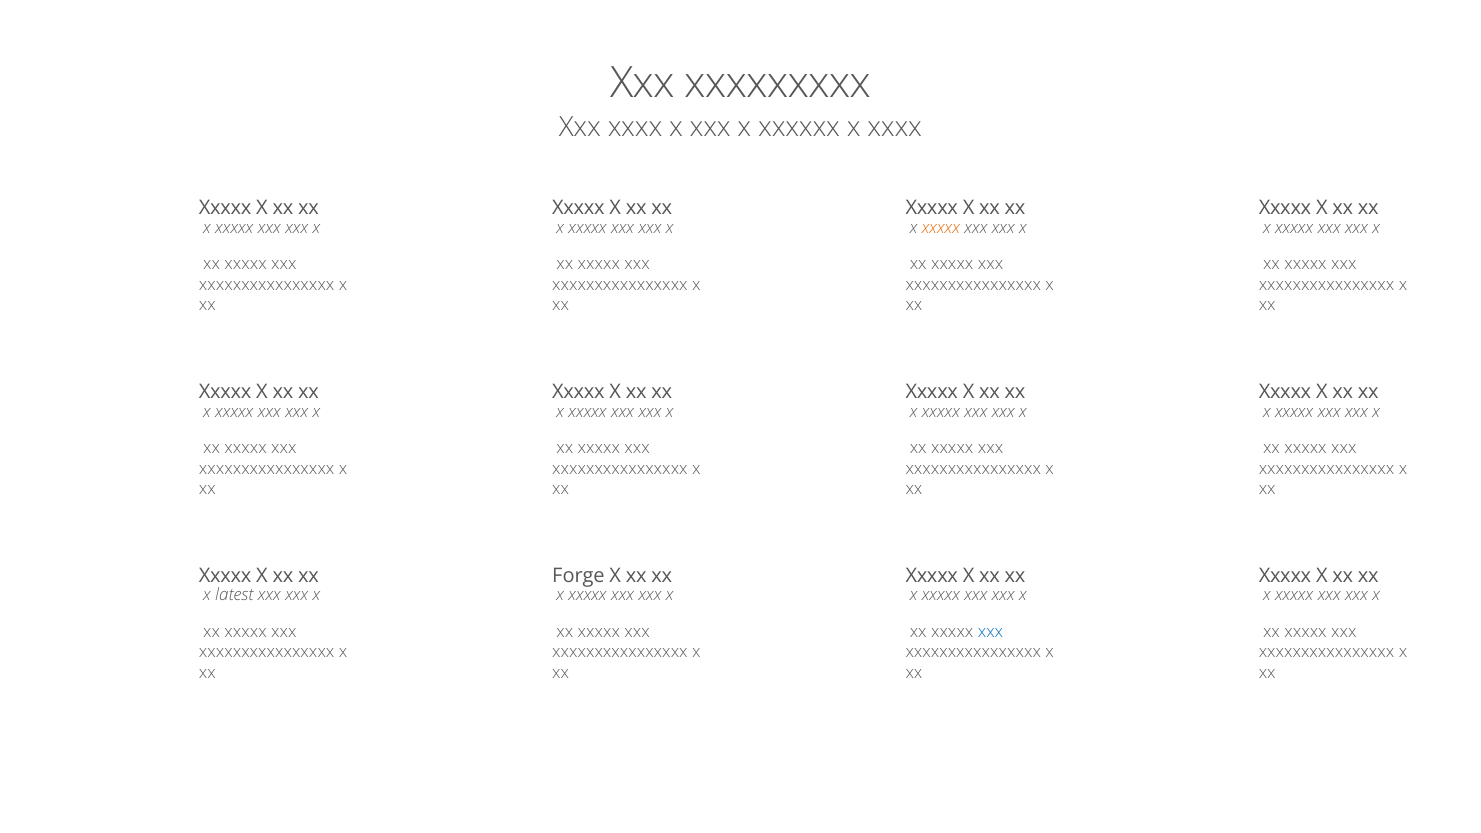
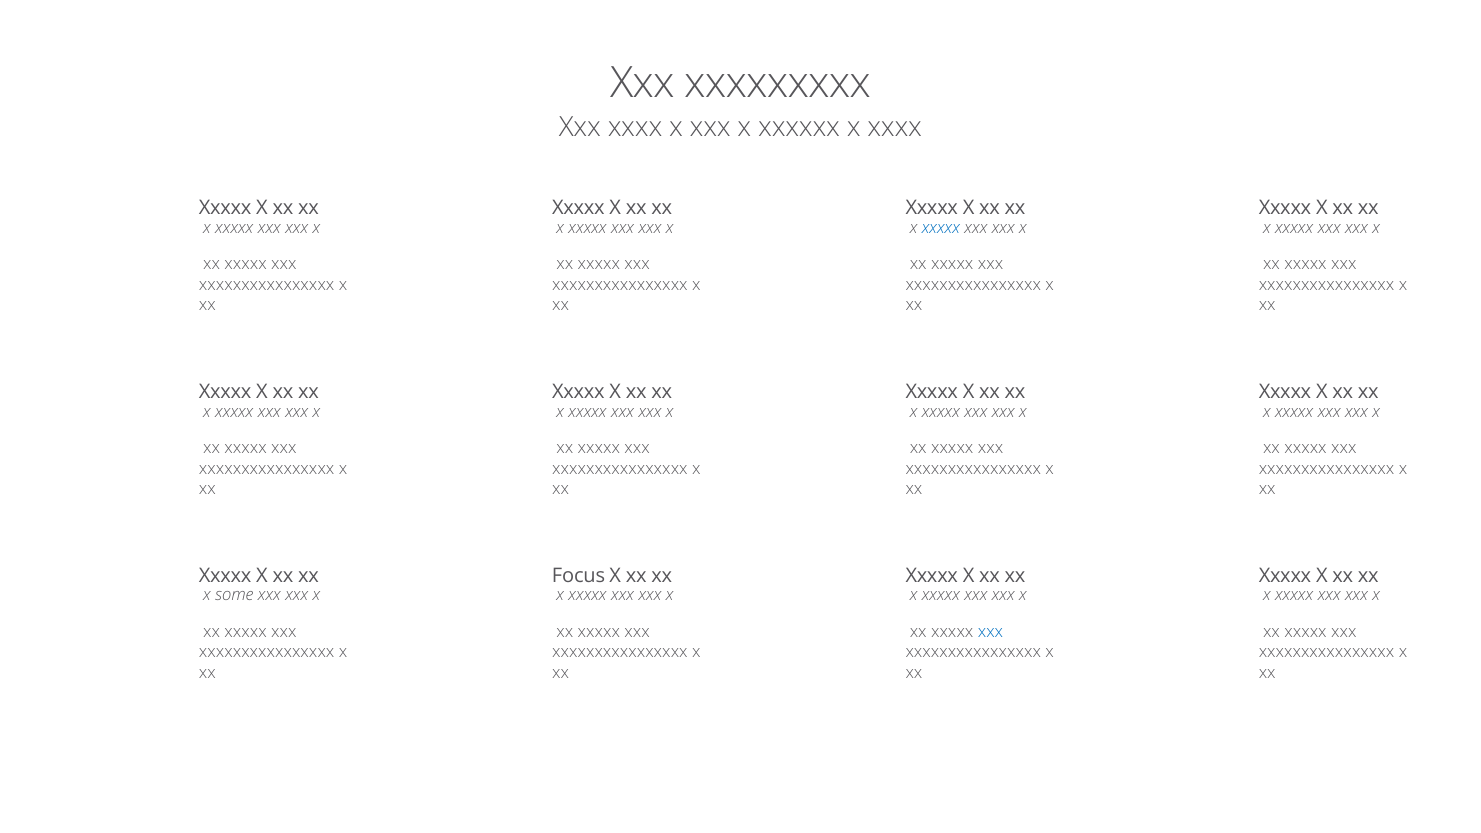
xxxxx at (941, 228) colour: orange -> blue
Forge: Forge -> Focus
latest: latest -> some
